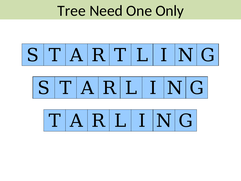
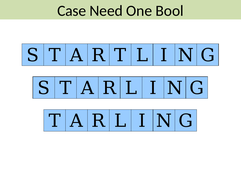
Tree: Tree -> Case
Only: Only -> Bool
